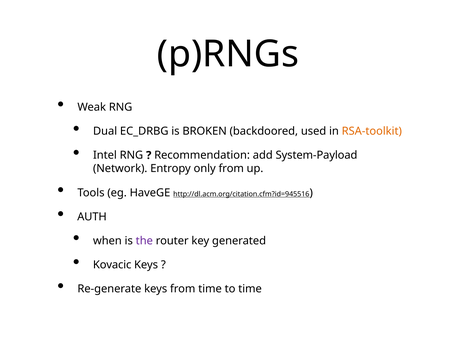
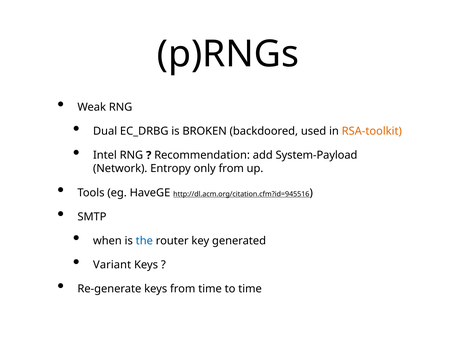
AUTH: AUTH -> SMTP
the colour: purple -> blue
Kovacic: Kovacic -> Variant
